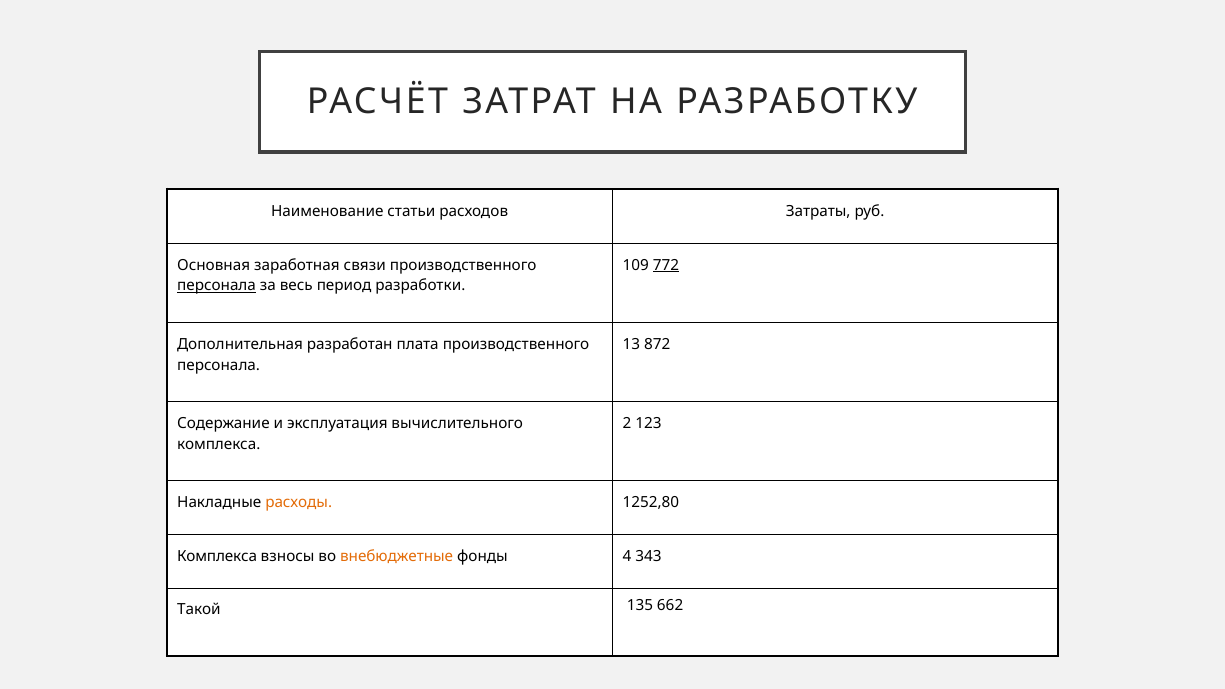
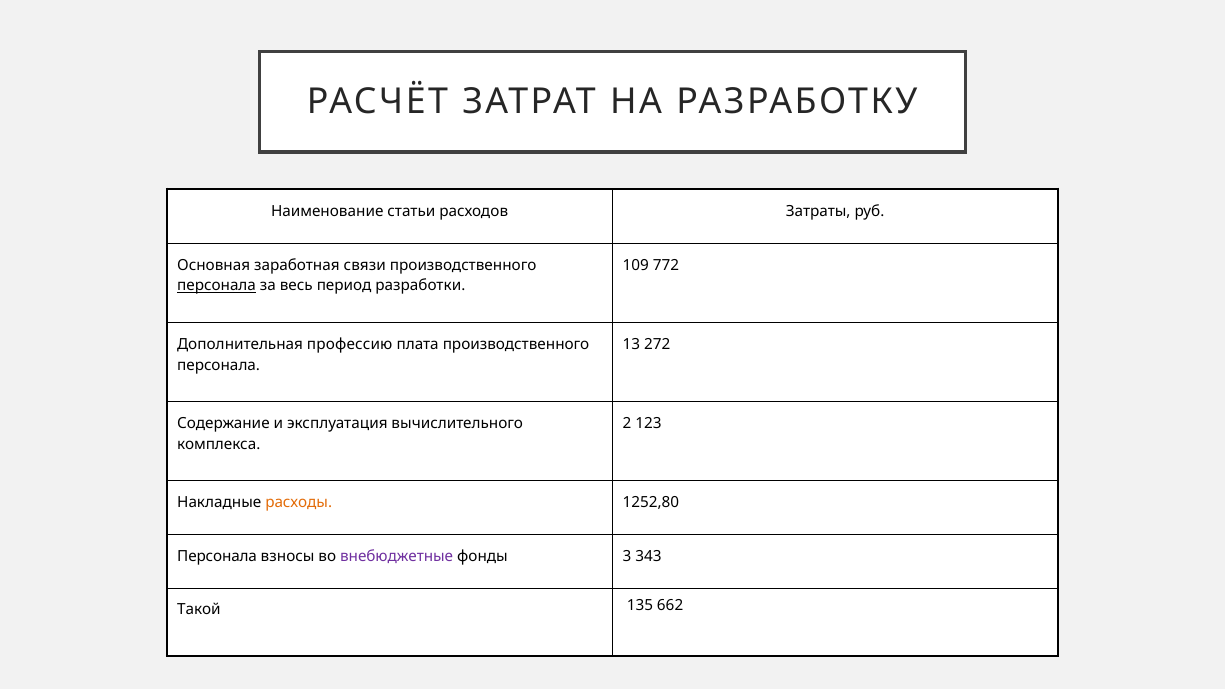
772 underline: present -> none
разработан: разработан -> профессию
872: 872 -> 272
Комплекса at (217, 556): Комплекса -> Персонала
внебюджетные colour: orange -> purple
4: 4 -> 3
